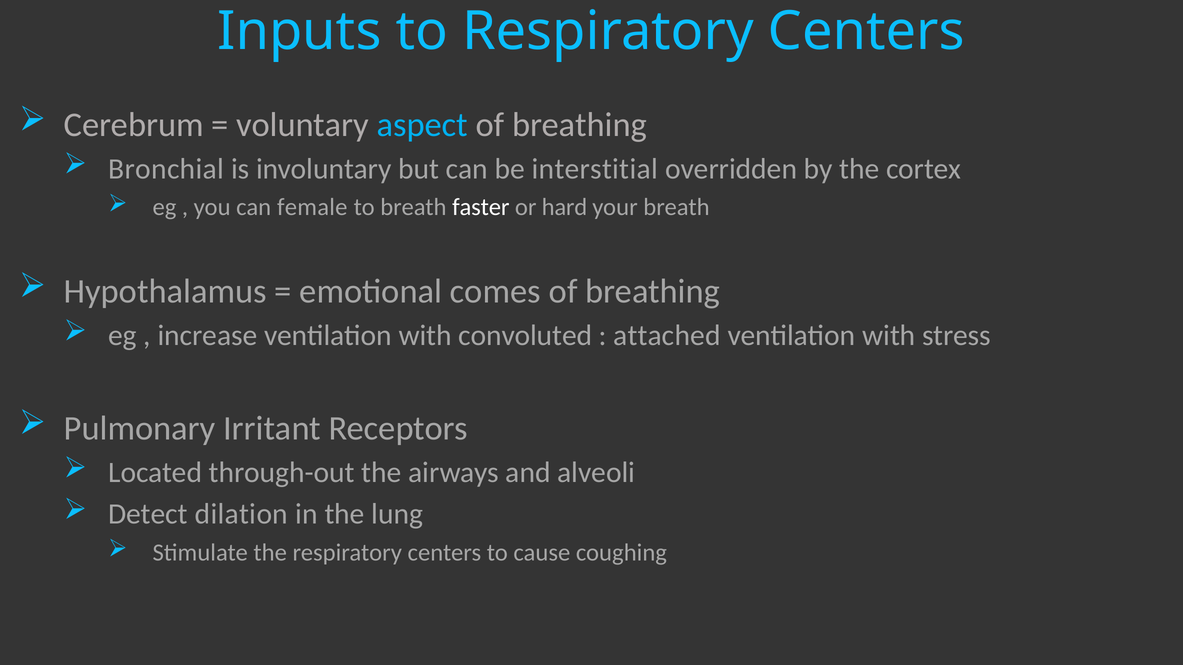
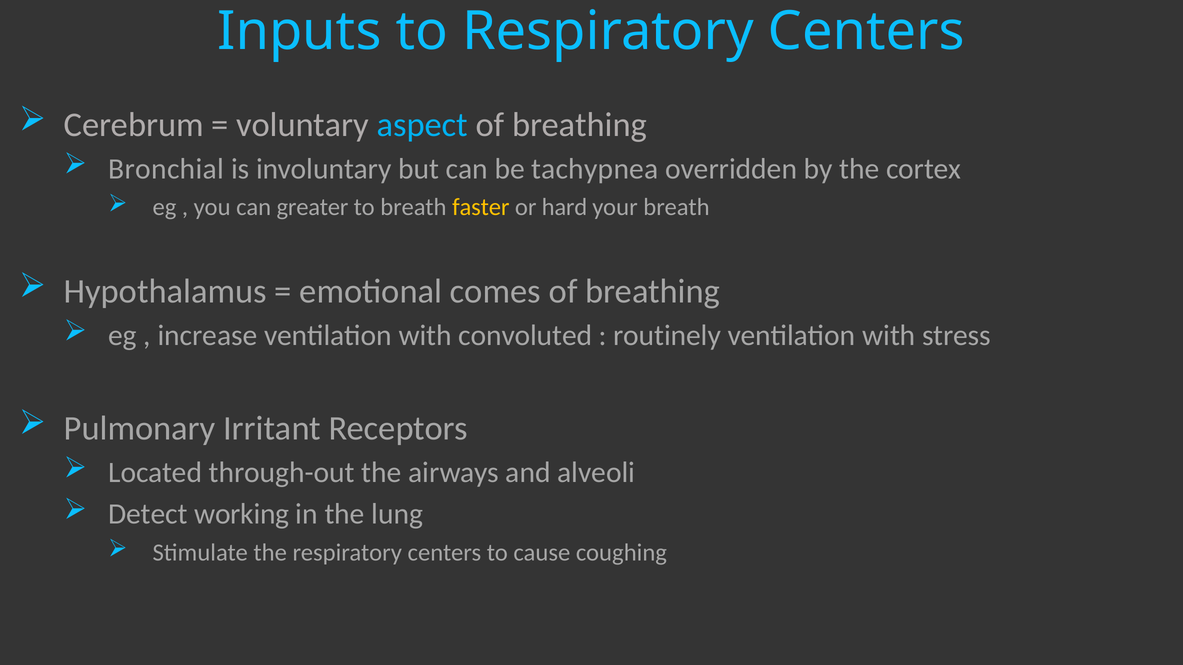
interstitial: interstitial -> tachypnea
female: female -> greater
faster colour: white -> yellow
attached: attached -> routinely
dilation: dilation -> working
